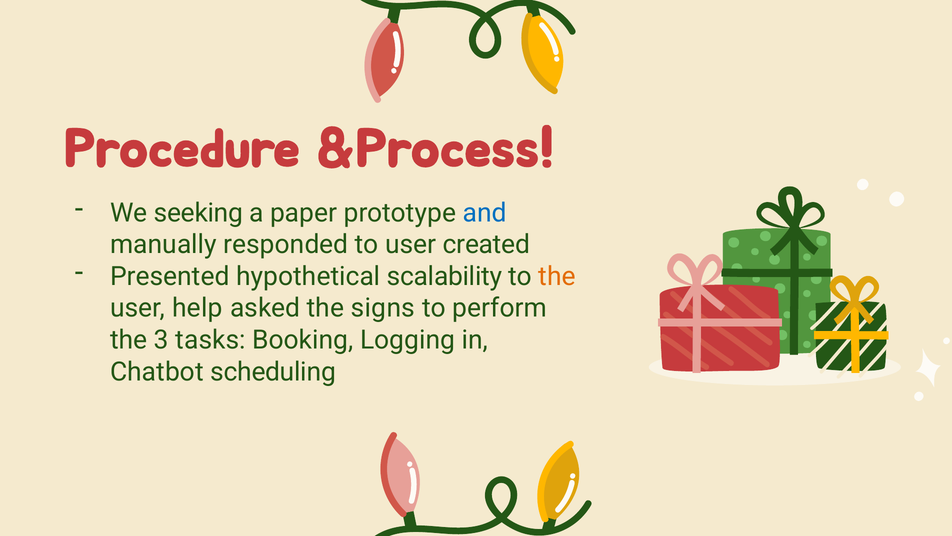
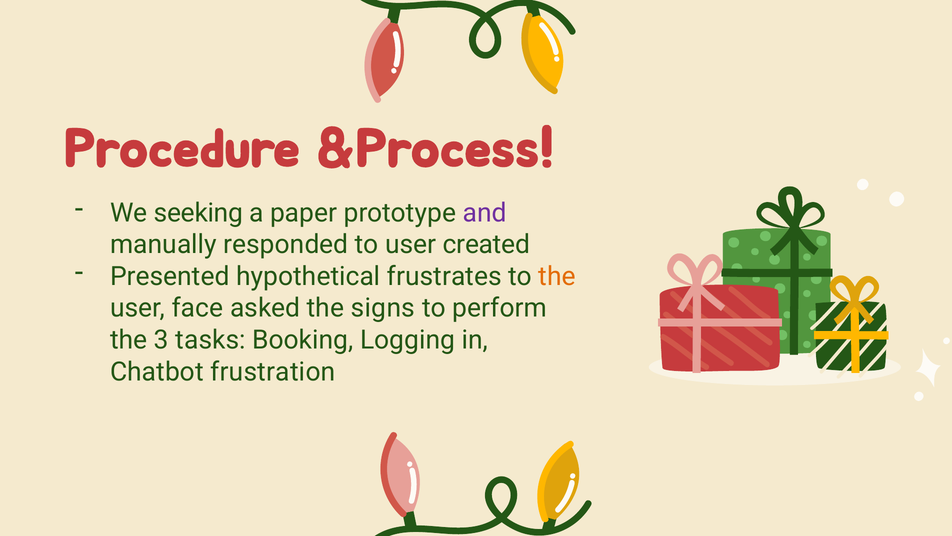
and colour: blue -> purple
scalability: scalability -> frustrates
help: help -> face
scheduling: scheduling -> frustration
